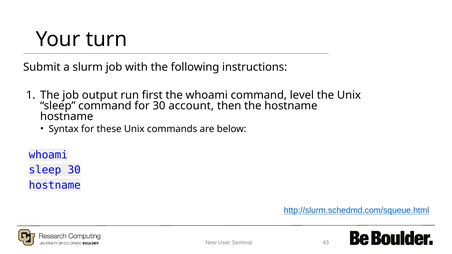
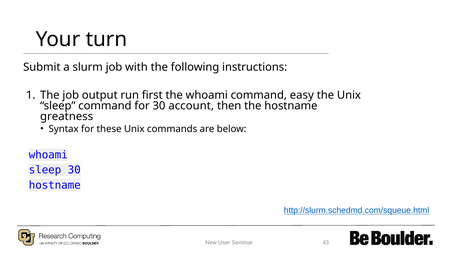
level: level -> easy
hostname at (67, 117): hostname -> greatness
